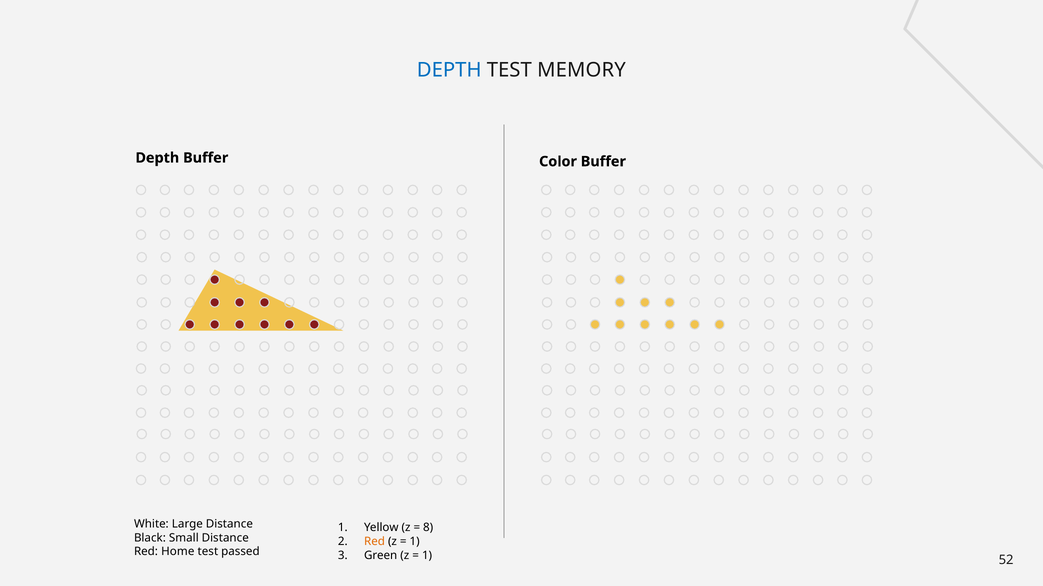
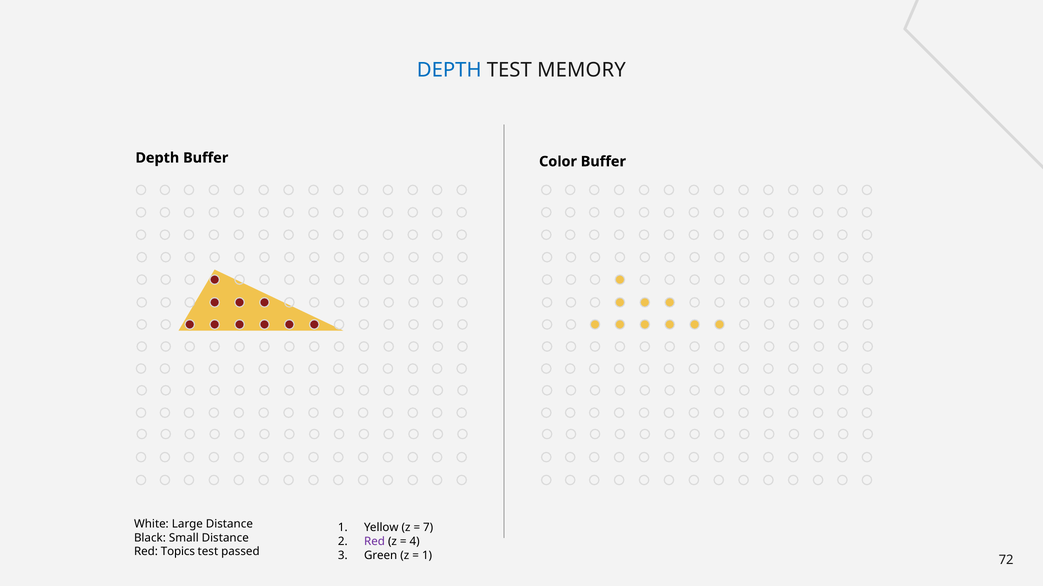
8: 8 -> 7
Red at (374, 542) colour: orange -> purple
1 at (415, 542): 1 -> 4
Home: Home -> Topics
52: 52 -> 72
